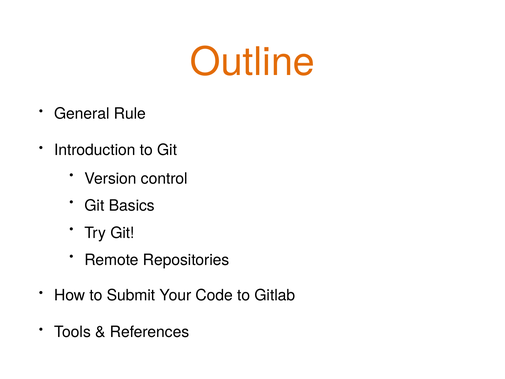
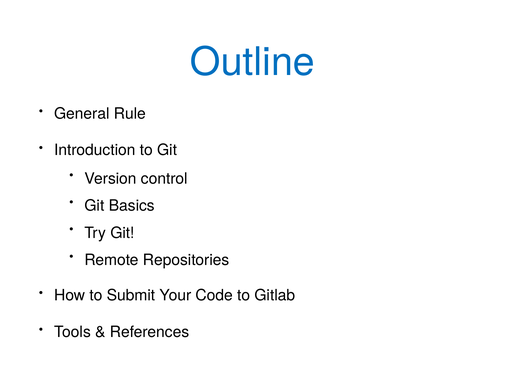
Outline colour: orange -> blue
